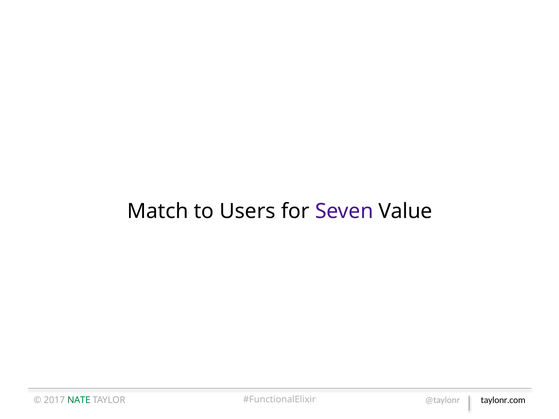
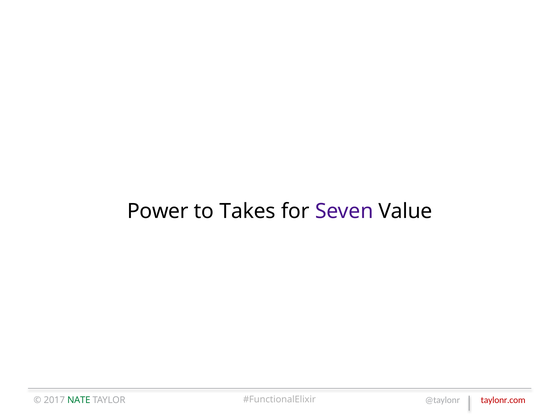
Match: Match -> Power
Users: Users -> Takes
taylonr.com colour: black -> red
